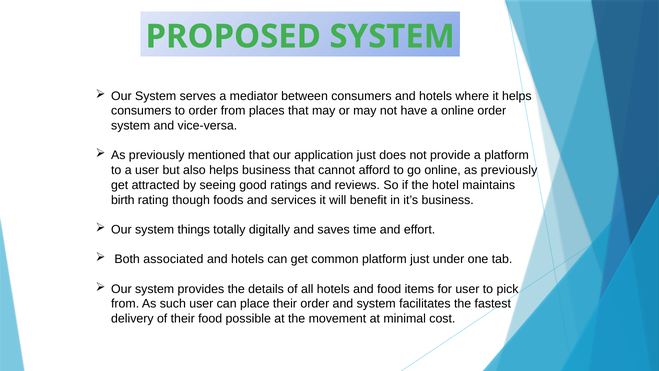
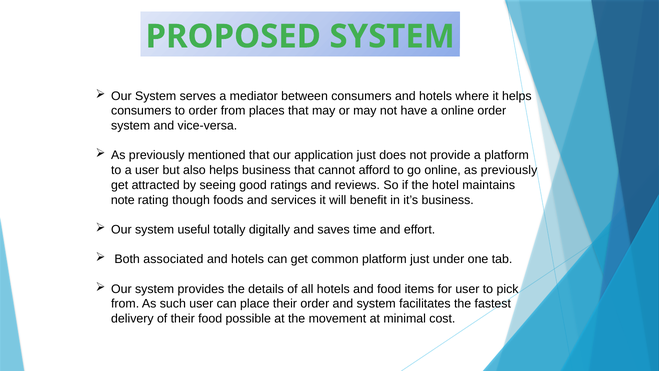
birth: birth -> note
things: things -> useful
